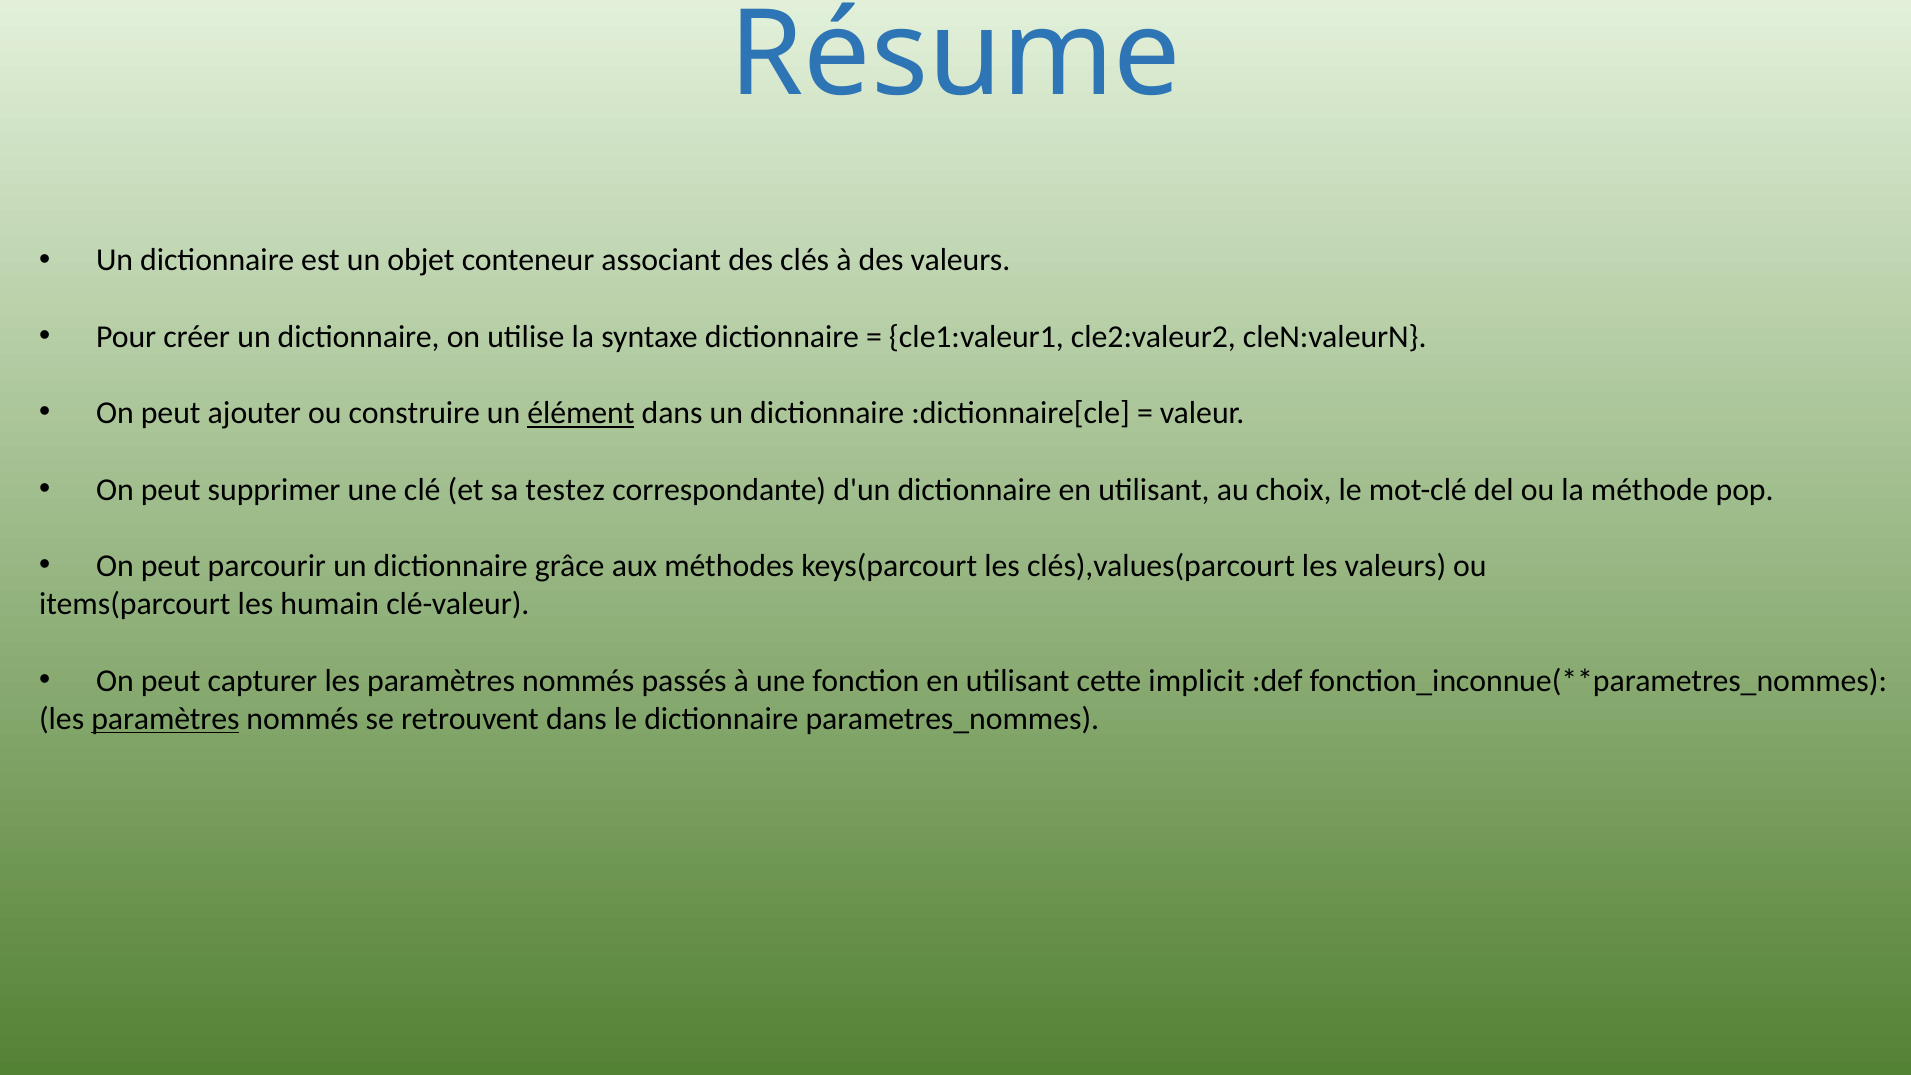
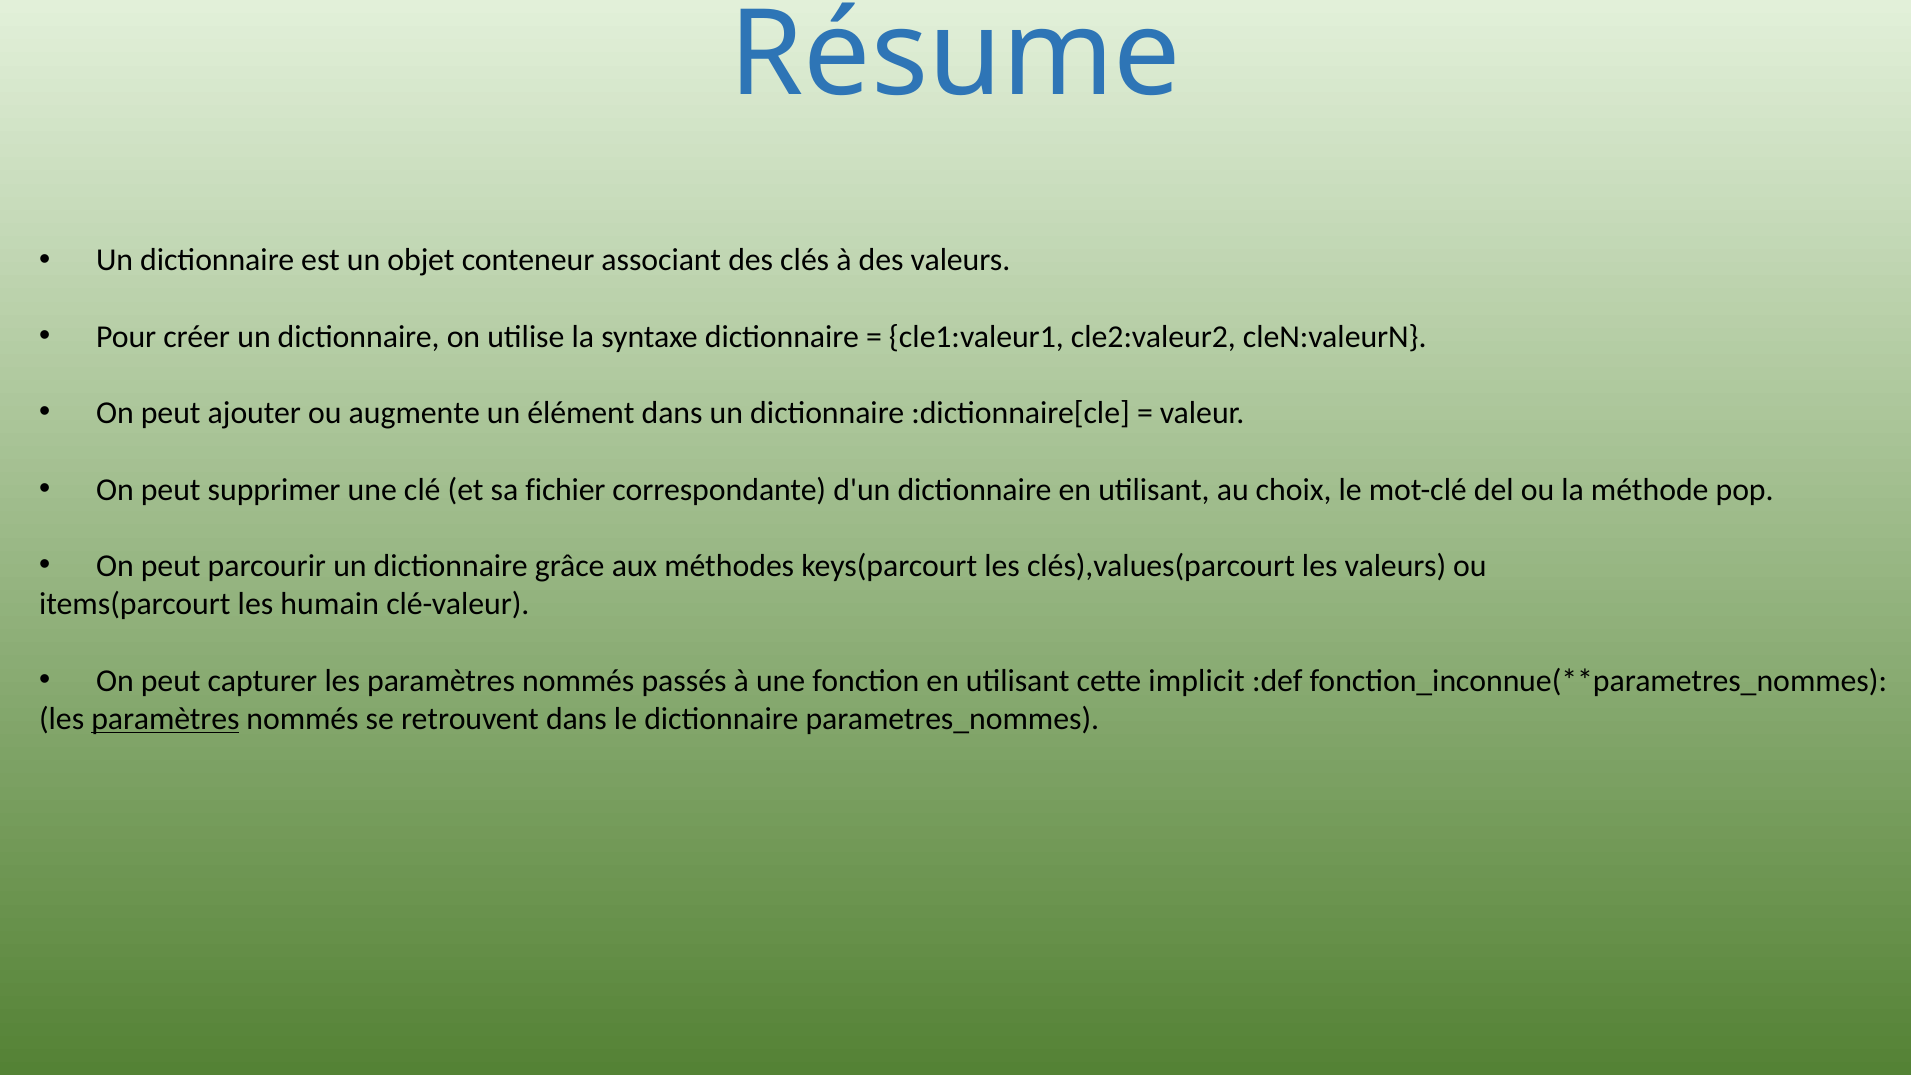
construire: construire -> augmente
élément underline: present -> none
testez: testez -> fichier
